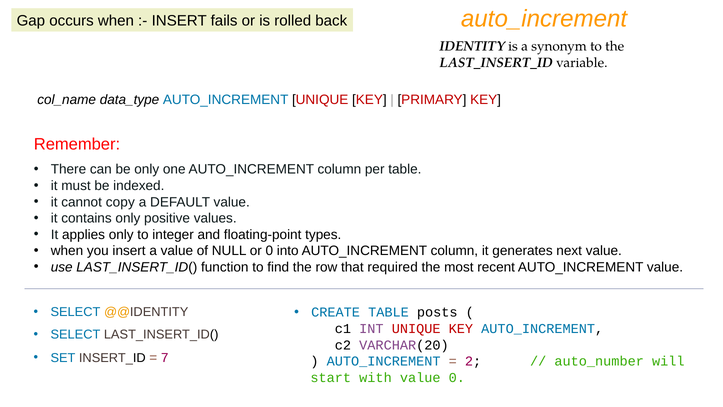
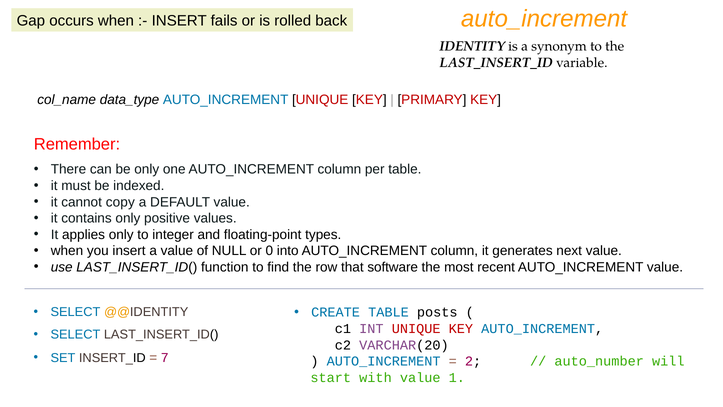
required: required -> software
value 0: 0 -> 1
